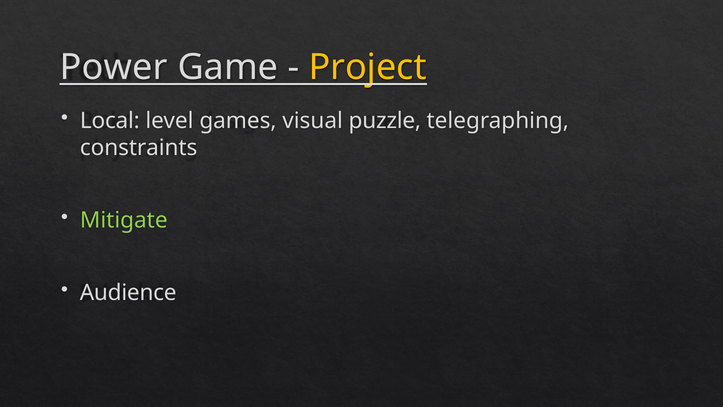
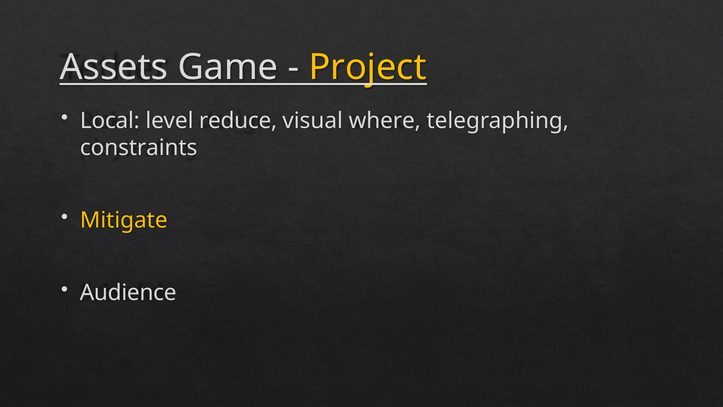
Power: Power -> Assets
games: games -> reduce
puzzle: puzzle -> where
Mitigate colour: light green -> yellow
